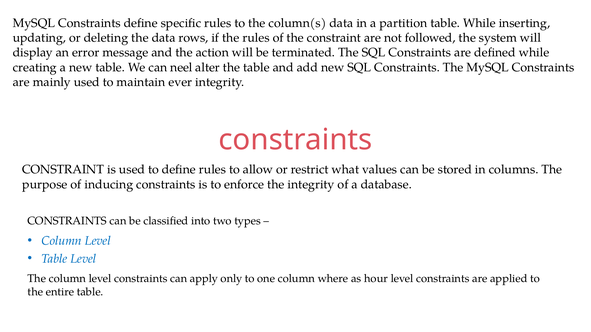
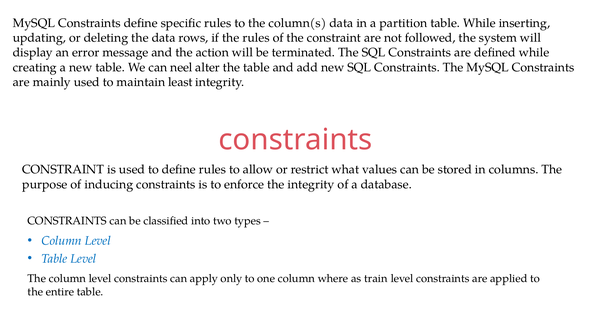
ever: ever -> least
hour: hour -> train
